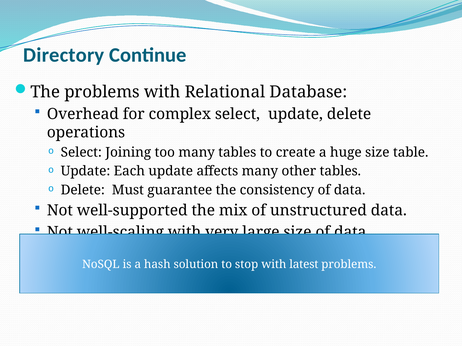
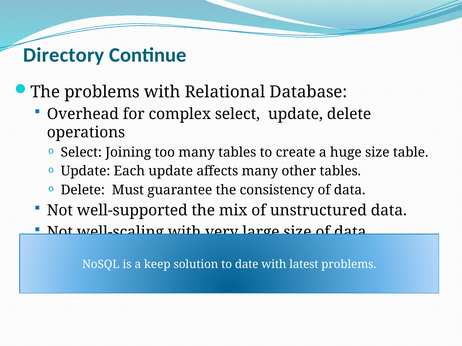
hash: hash -> keep
stop: stop -> date
